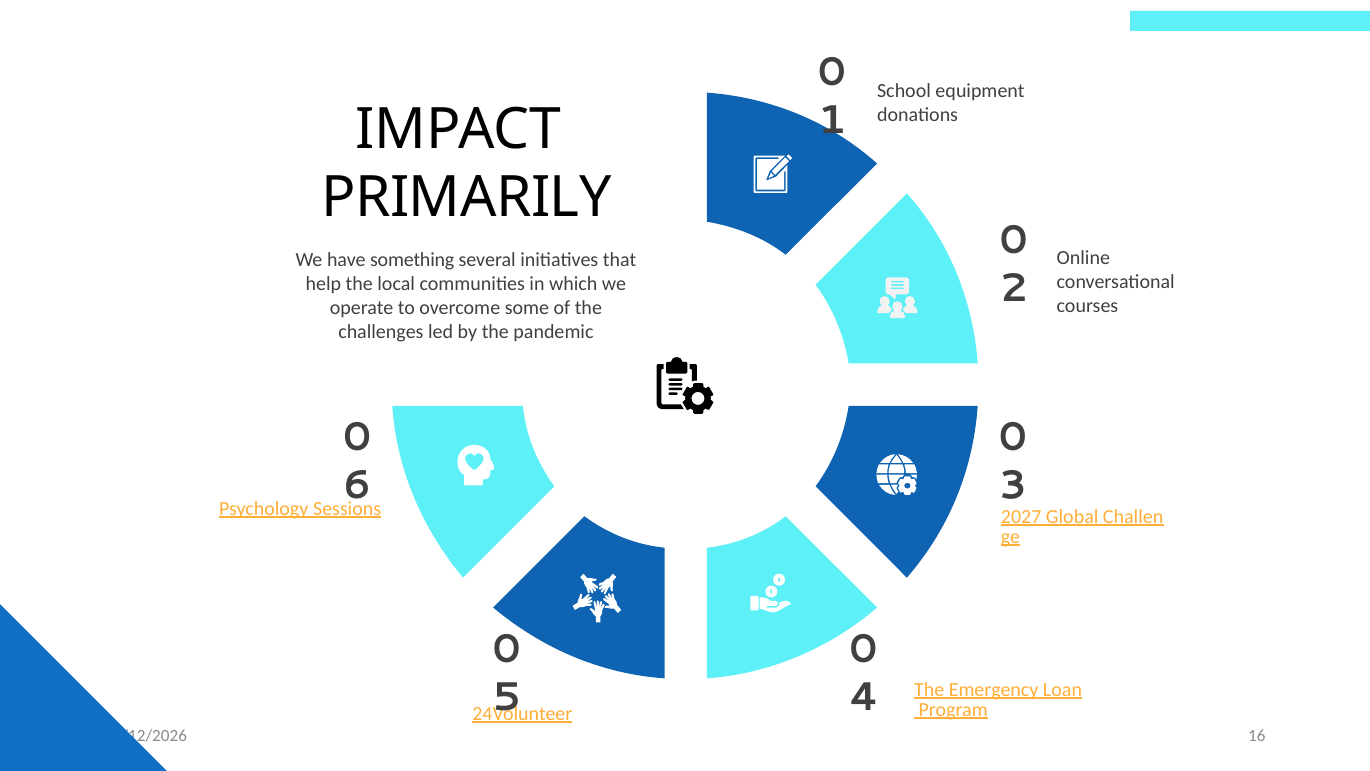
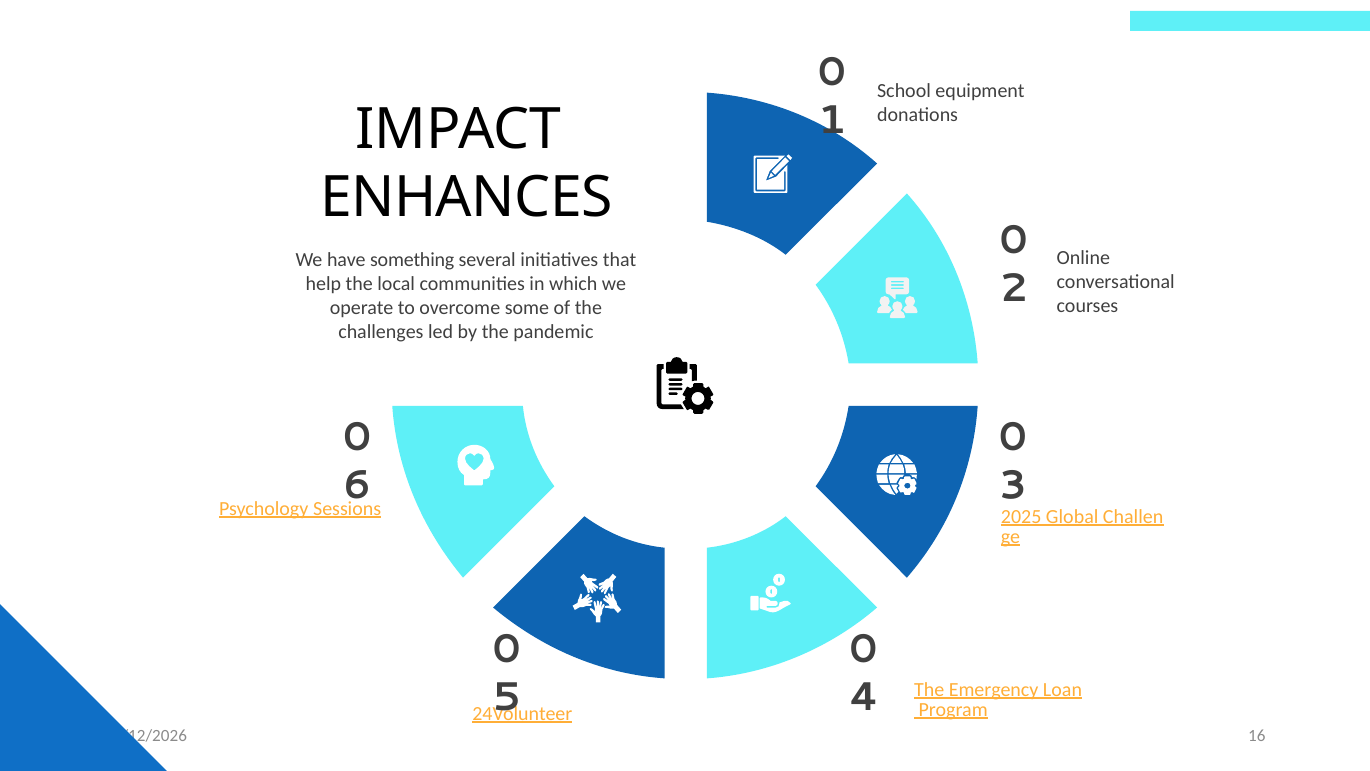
PRIMARILY: PRIMARILY -> ENHANCES
2027: 2027 -> 2025
